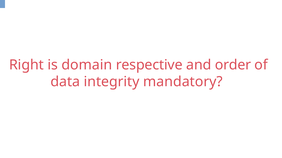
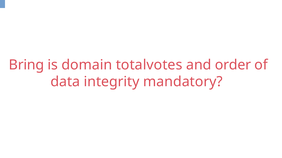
Right: Right -> Bring
respective: respective -> totalvotes
